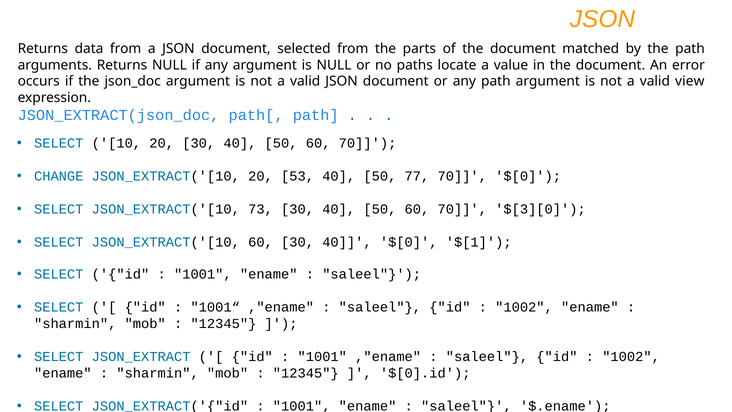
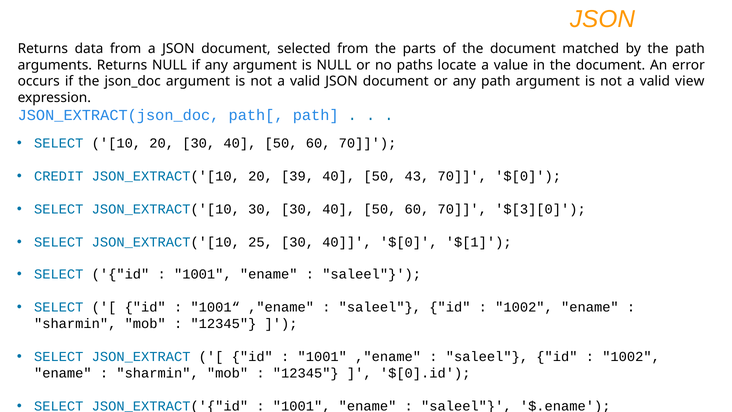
CHANGE: CHANGE -> CREDIT
53: 53 -> 39
77: 77 -> 43
JSON_EXTRACT('[10 73: 73 -> 30
JSON_EXTRACT('[10 60: 60 -> 25
